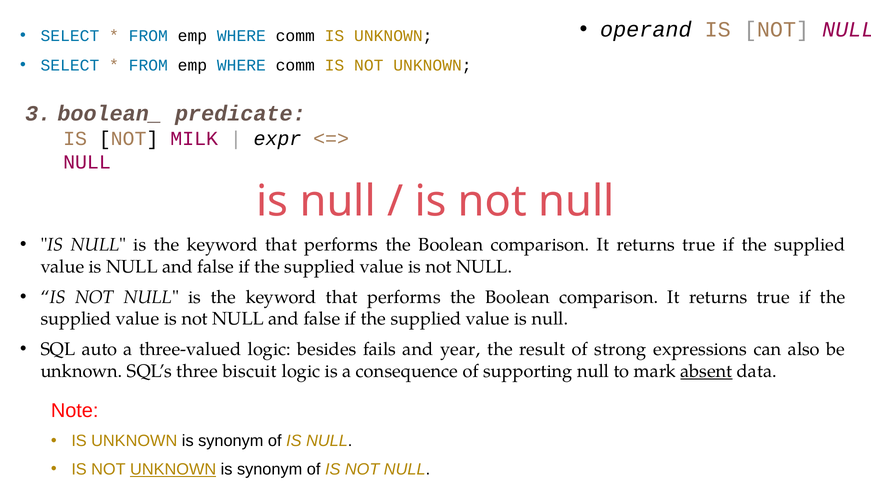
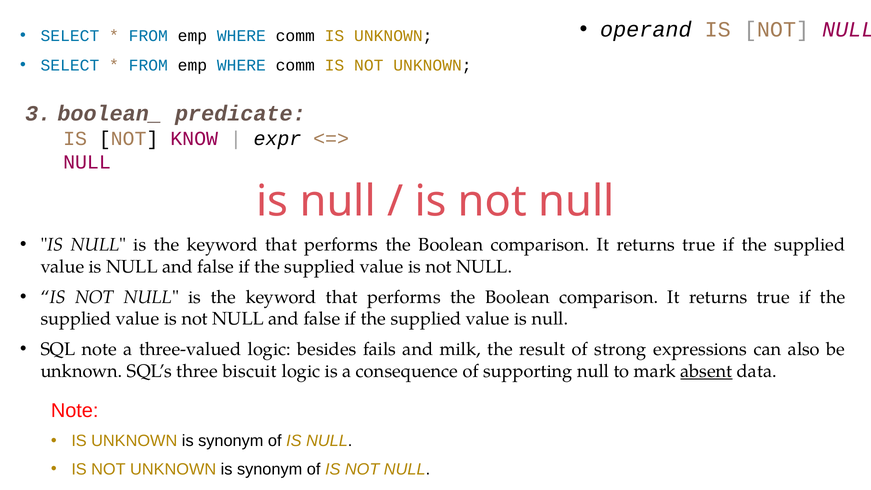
MILK: MILK -> KNOW
SQL auto: auto -> note
year: year -> milk
UNKNOWN at (173, 469) underline: present -> none
